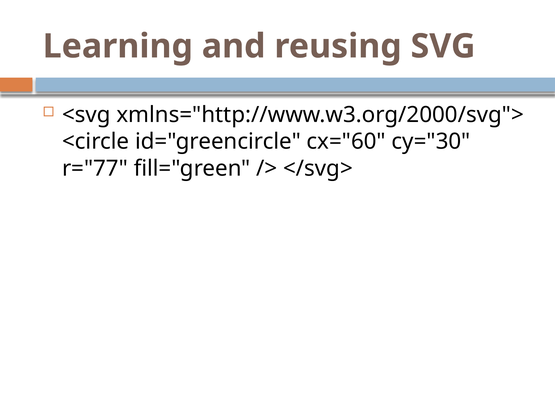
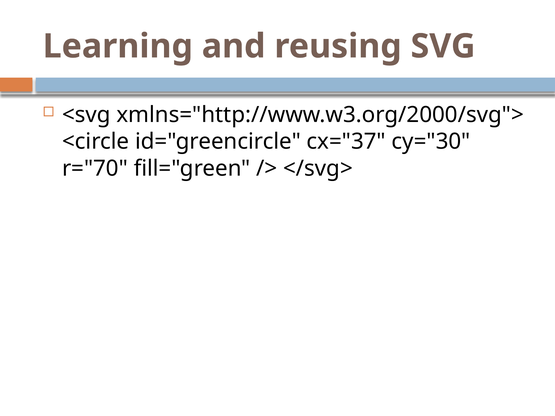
cx="60: cx="60 -> cx="37
r="77: r="77 -> r="70
